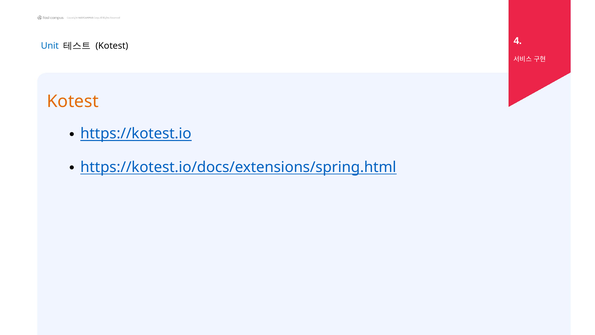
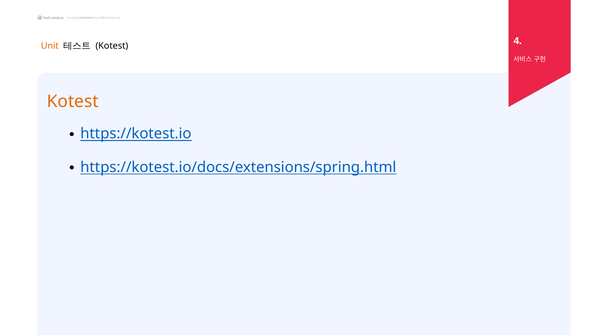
Unit colour: blue -> orange
